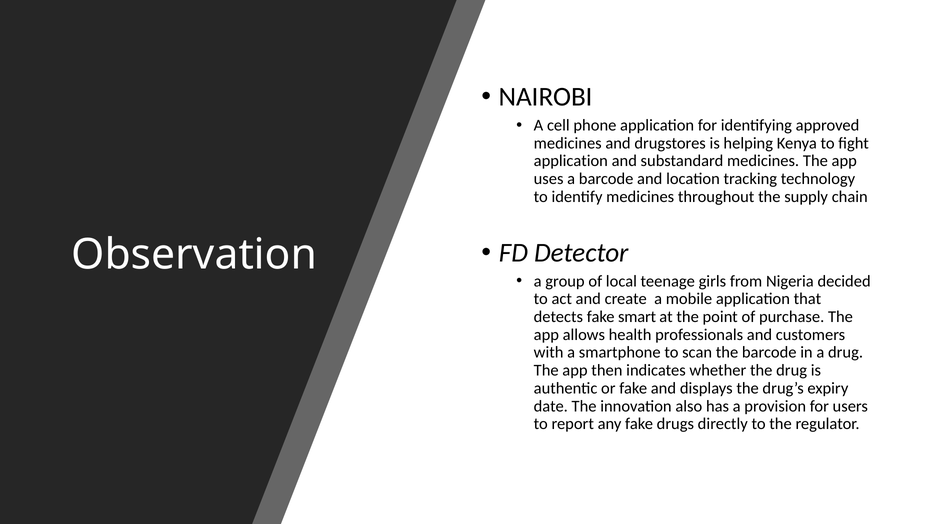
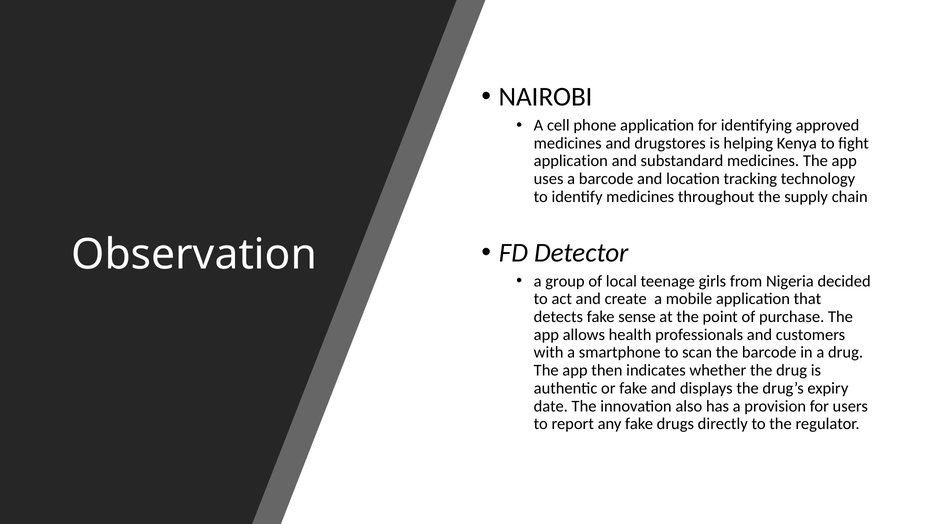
smart: smart -> sense
